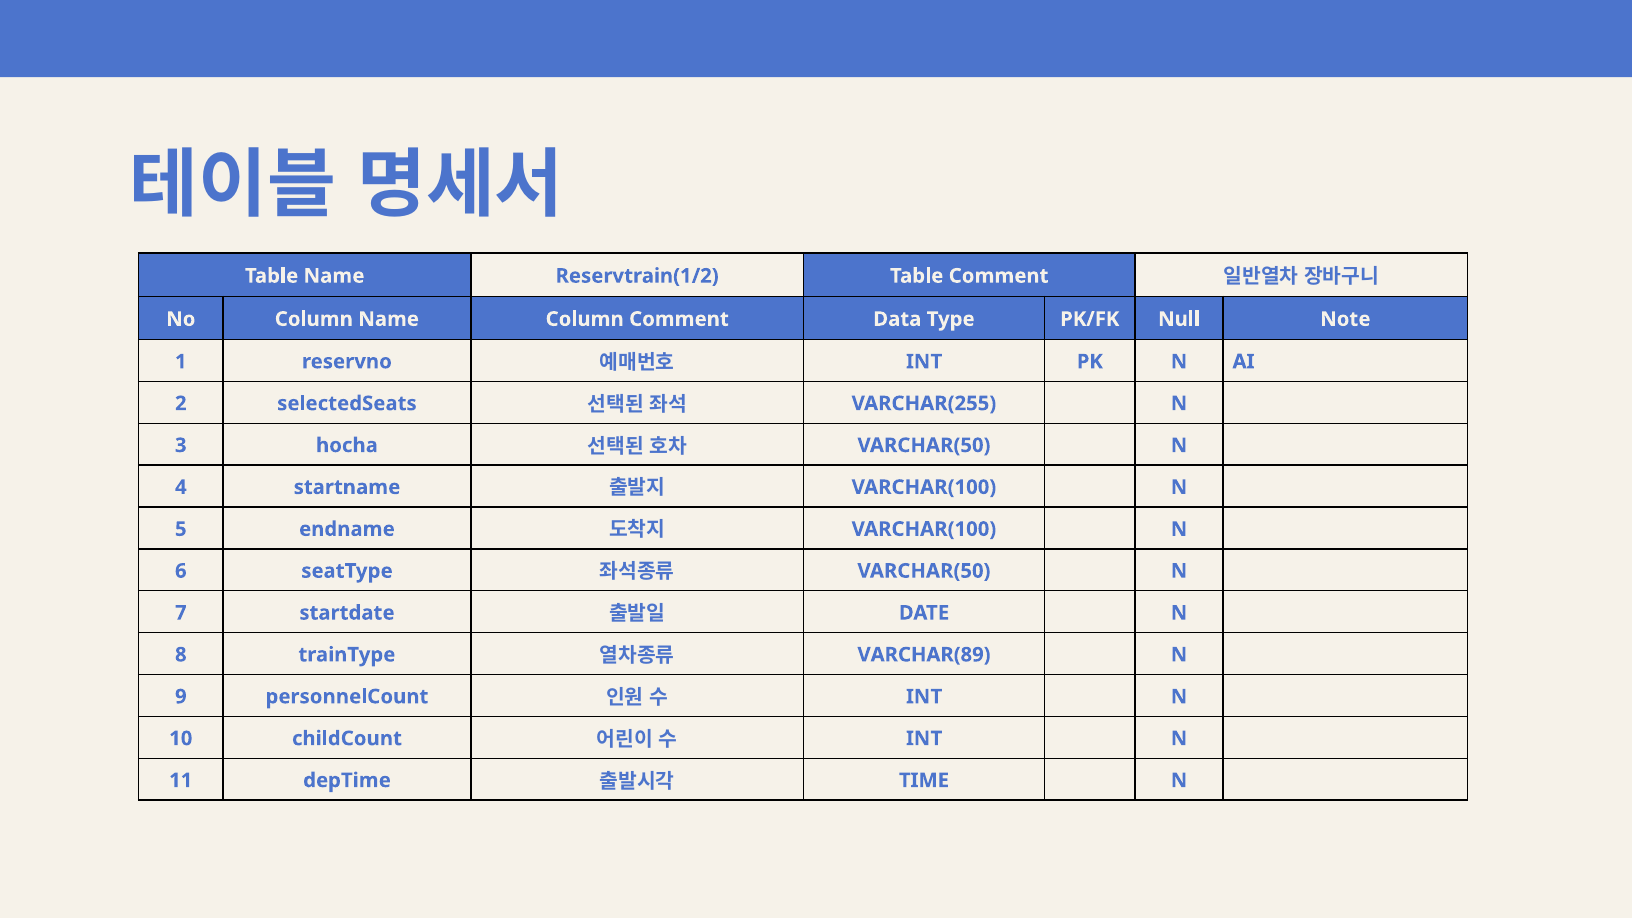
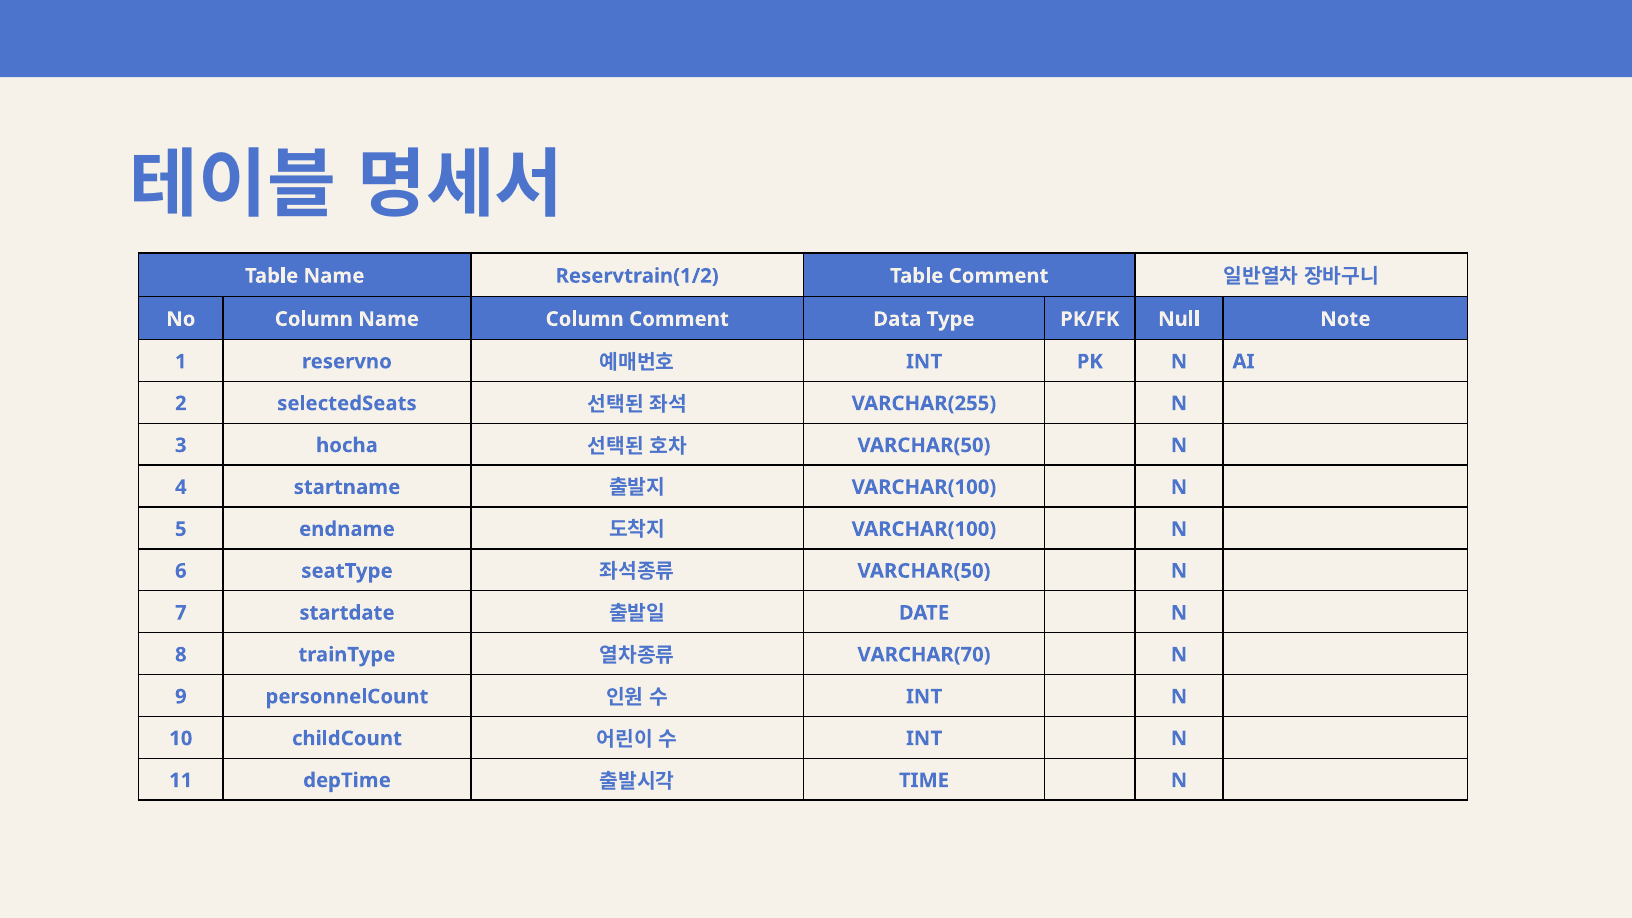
VARCHAR(89: VARCHAR(89 -> VARCHAR(70
